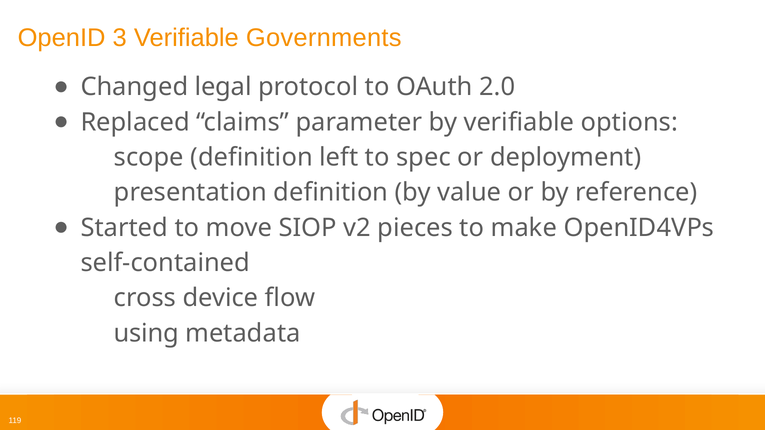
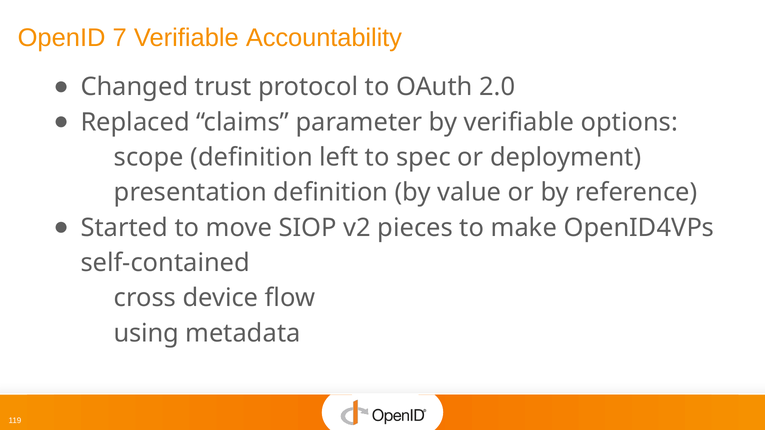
3: 3 -> 7
Governments: Governments -> Accountability
legal: legal -> trust
